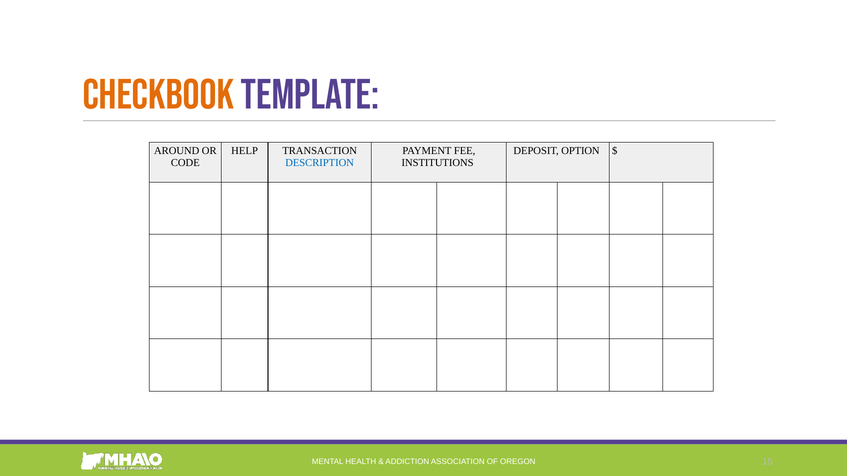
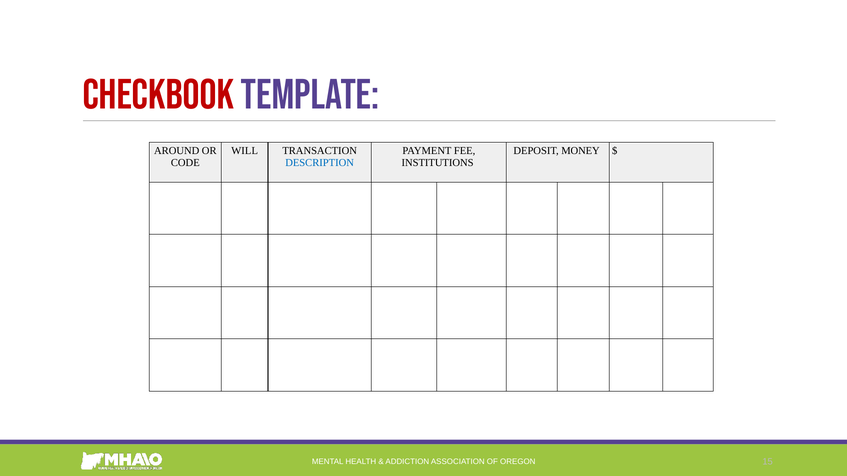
Checkbook colour: orange -> red
HELP: HELP -> WILL
OPTION: OPTION -> MONEY
